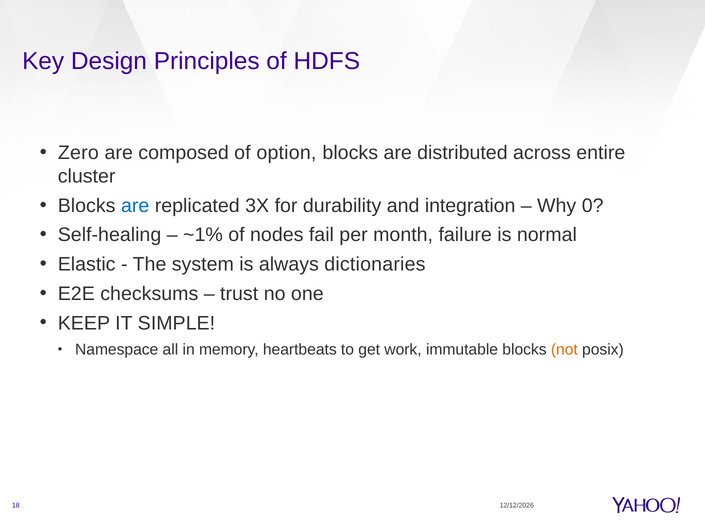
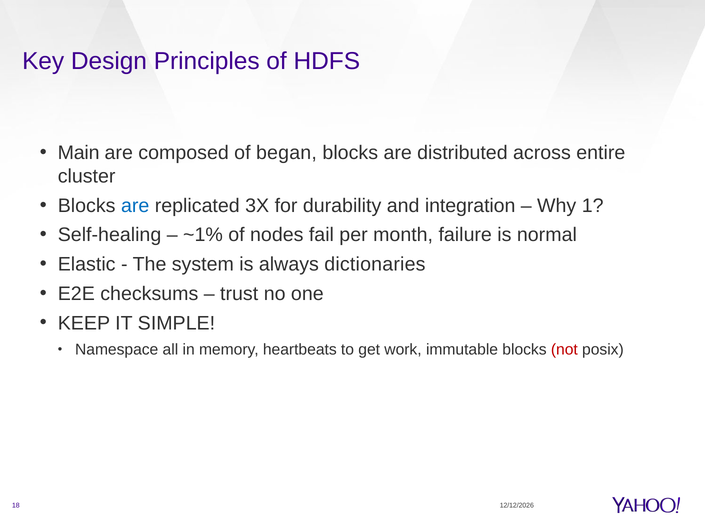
Zero: Zero -> Main
option: option -> began
0: 0 -> 1
not colour: orange -> red
